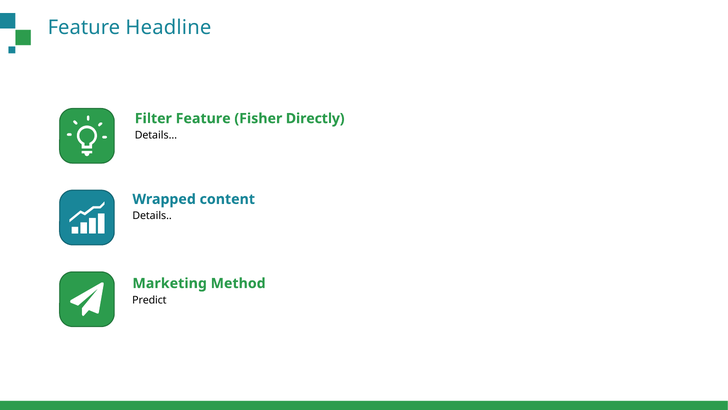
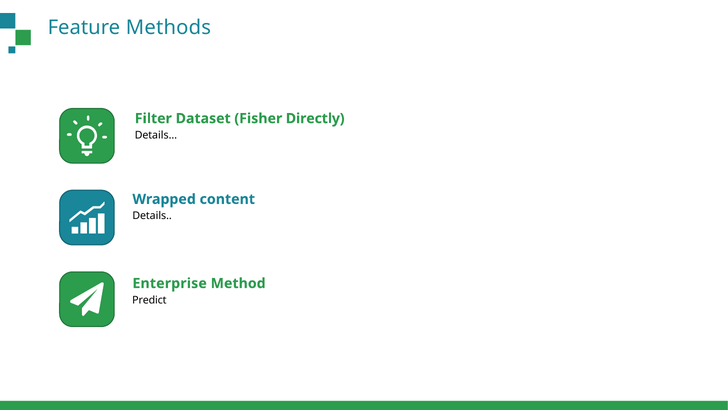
Headline: Headline -> Methods
Filter Feature: Feature -> Dataset
Marketing: Marketing -> Enterprise
